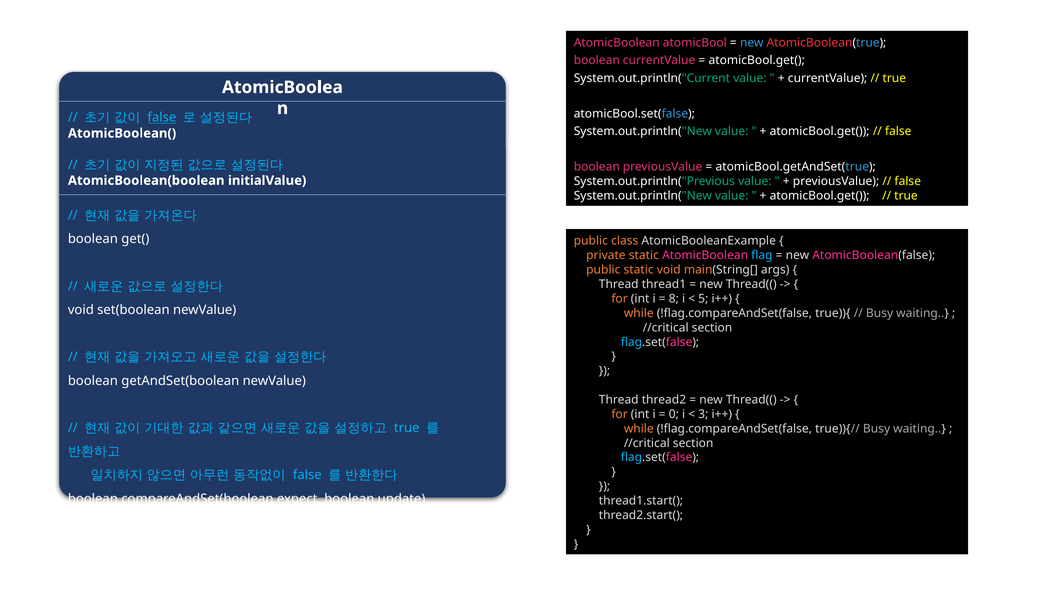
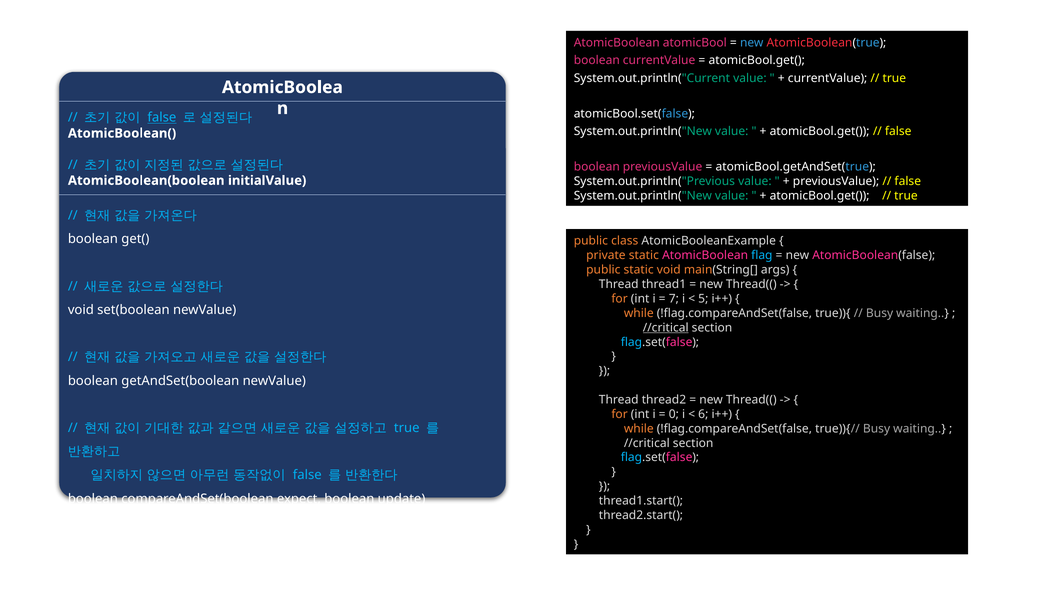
8: 8 -> 7
//critical at (666, 328) underline: none -> present
3: 3 -> 6
